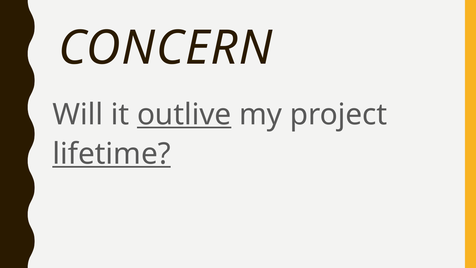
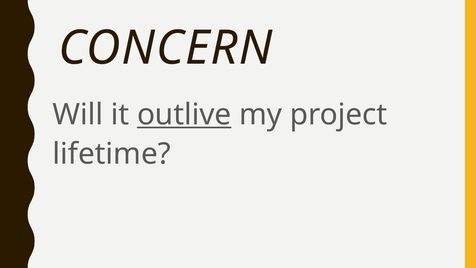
lifetime underline: present -> none
